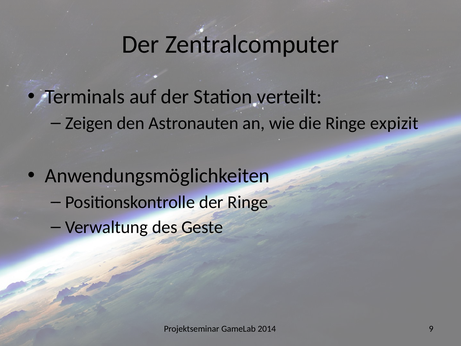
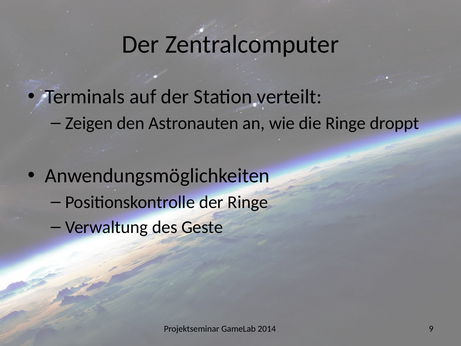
expizit: expizit -> droppt
